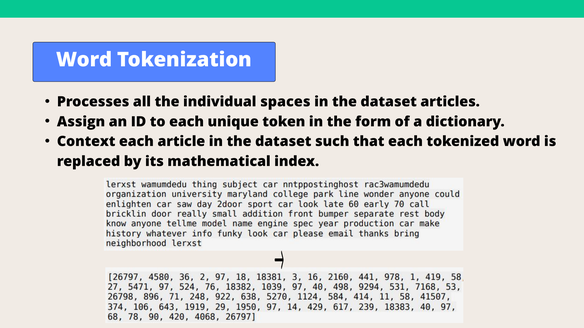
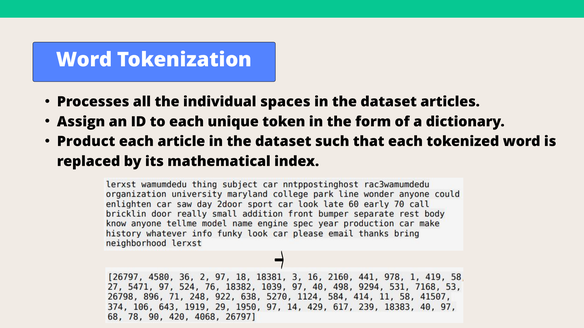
Context: Context -> Product
